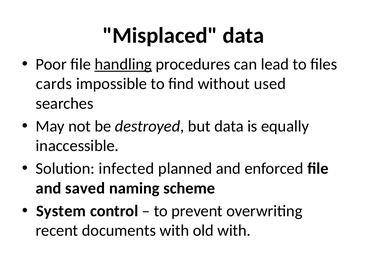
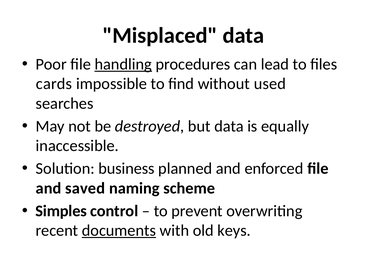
infected: infected -> business
System: System -> Simples
documents underline: none -> present
old with: with -> keys
